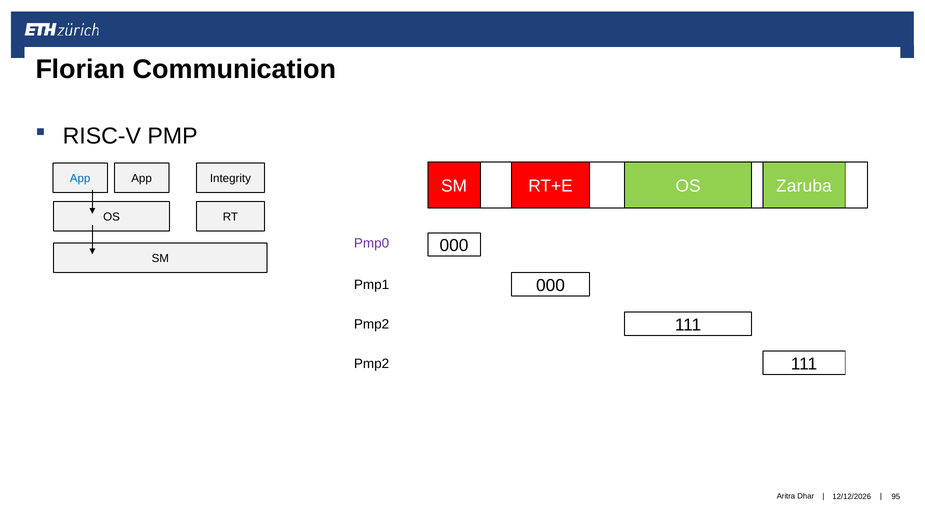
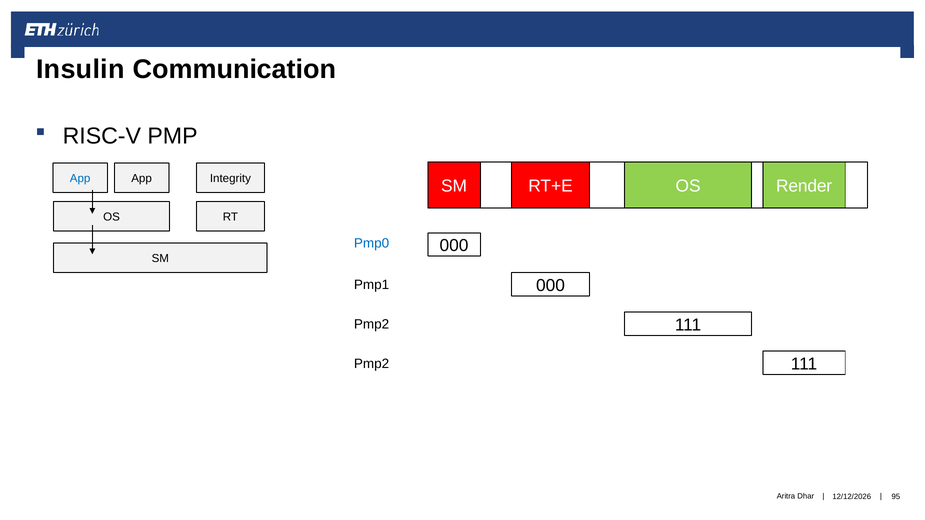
Florian: Florian -> Insulin
Zaruba: Zaruba -> Render
Pmp0 colour: purple -> blue
